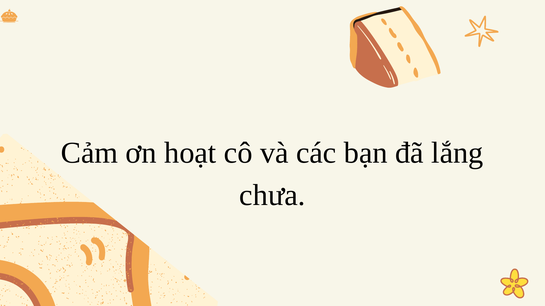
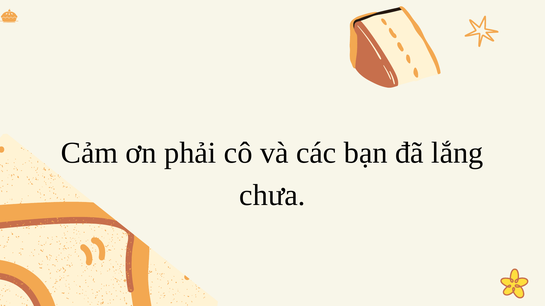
hoạt: hoạt -> phải
